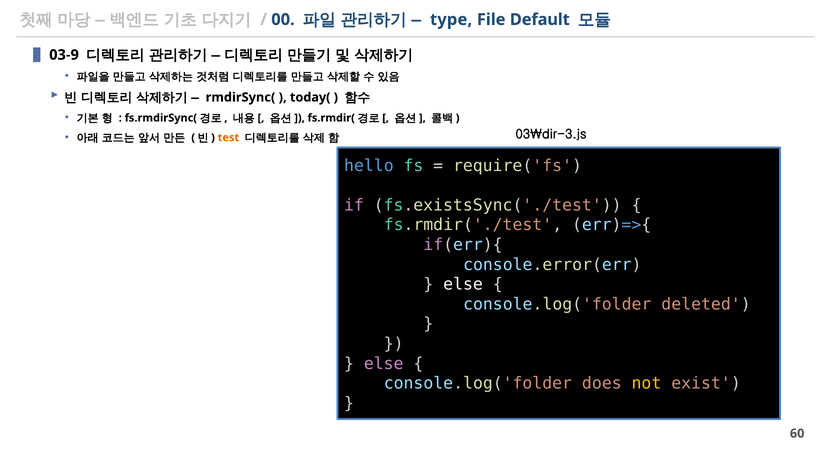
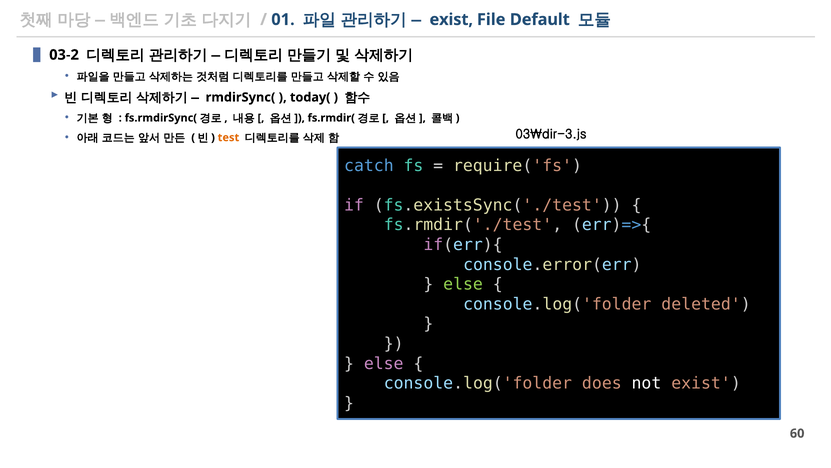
00: 00 -> 01
type at (451, 20): type -> exist
03-9: 03-9 -> 03-2
hello: hello -> catch
else at (463, 284) colour: white -> light green
not colour: yellow -> white
